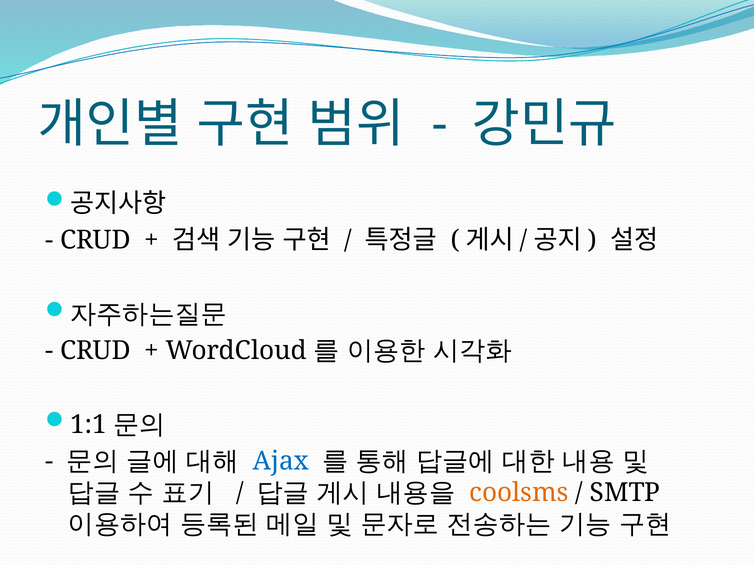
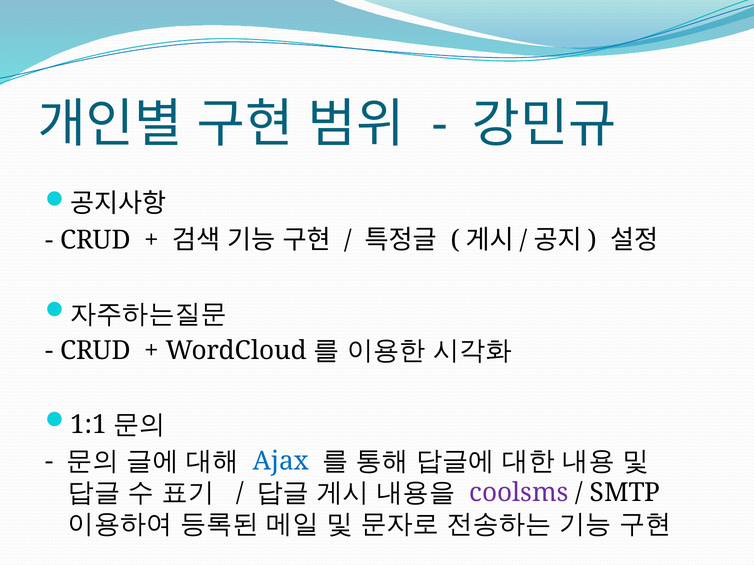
coolsms colour: orange -> purple
